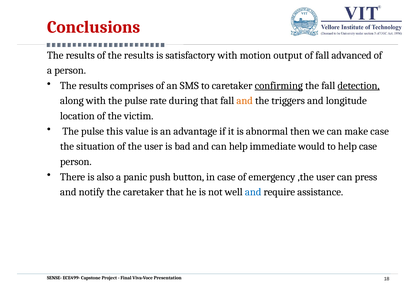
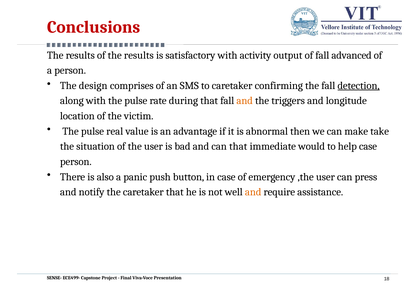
motion: motion -> activity
results at (93, 86): results -> design
confirming underline: present -> none
this: this -> real
make case: case -> take
can help: help -> that
and at (253, 192) colour: blue -> orange
